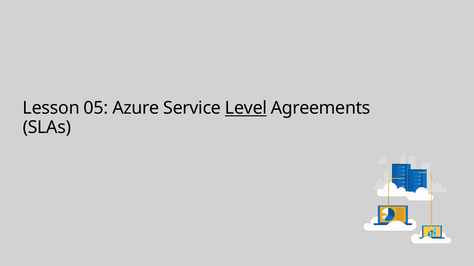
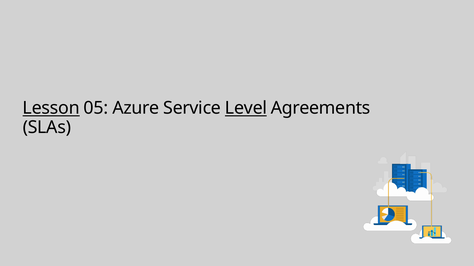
Lesson underline: none -> present
